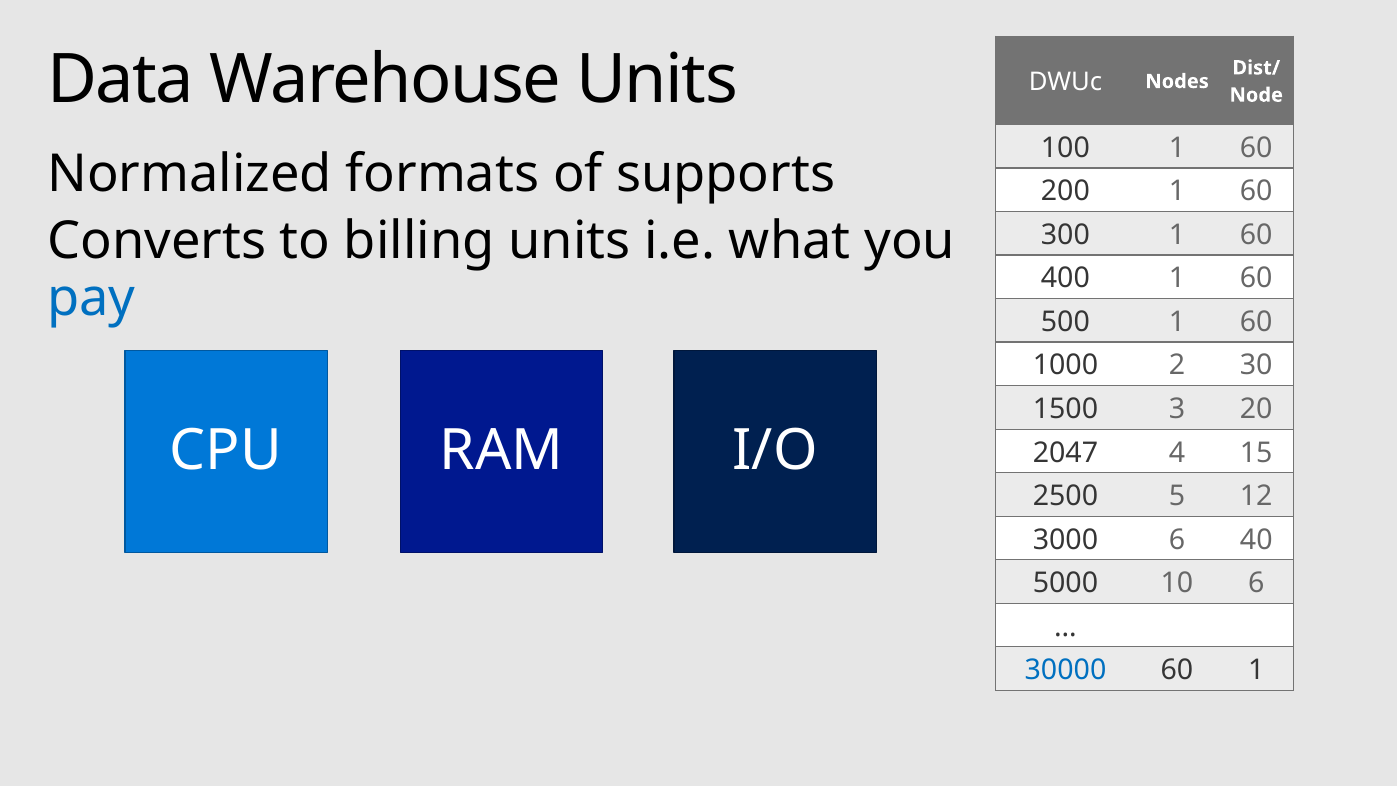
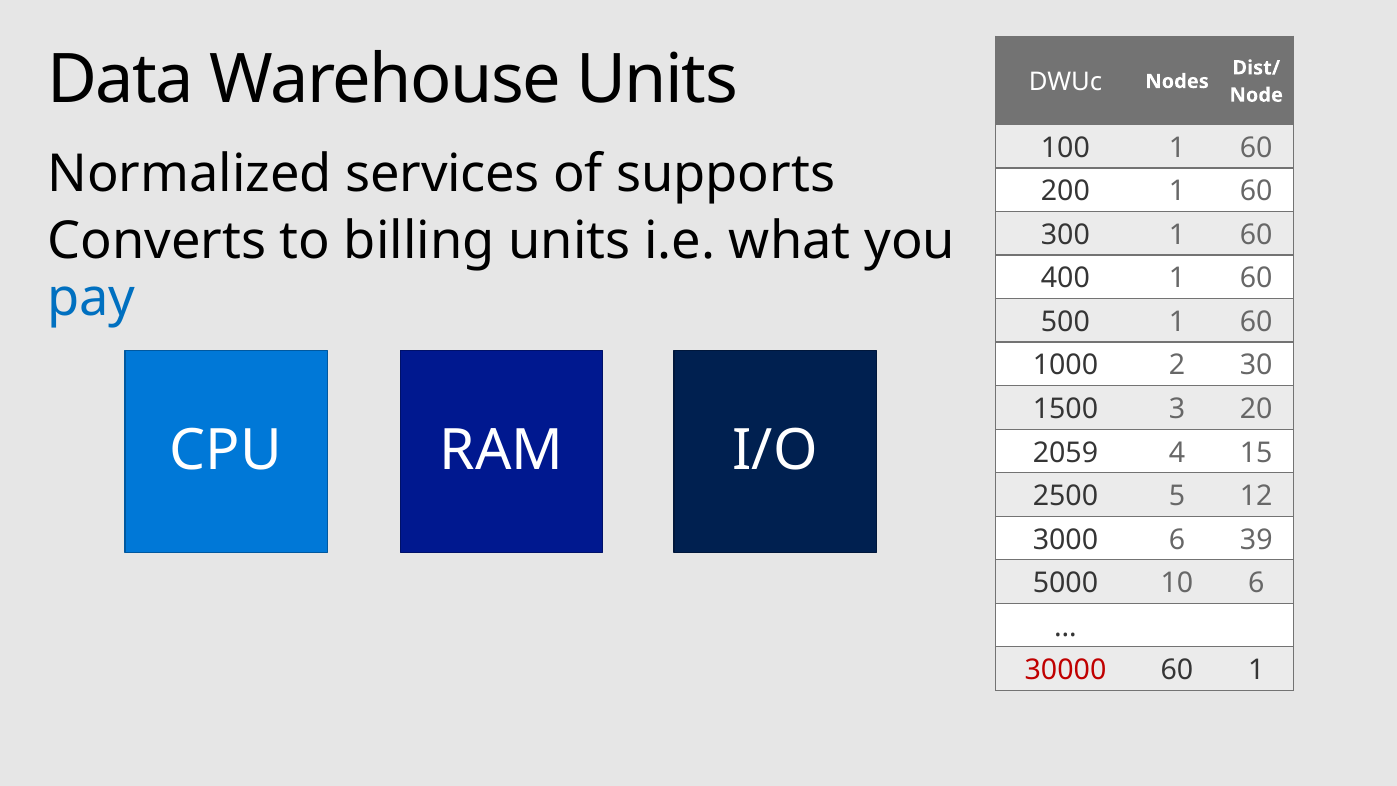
formats: formats -> services
2047: 2047 -> 2059
40: 40 -> 39
30000 colour: blue -> red
